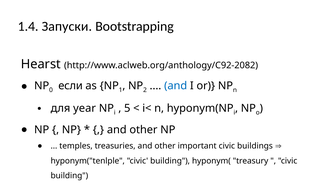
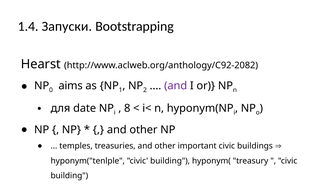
если: если -> aims
and at (176, 86) colour: blue -> purple
year: year -> date
5: 5 -> 8
